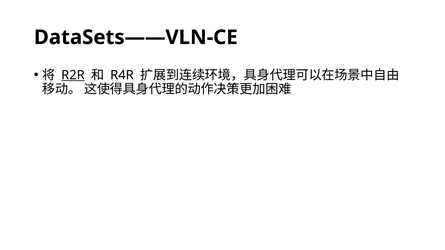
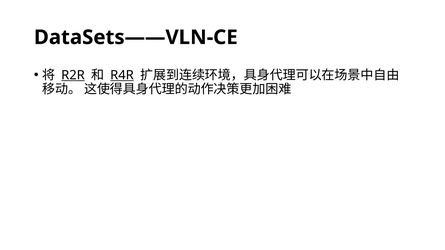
R4R underline: none -> present
